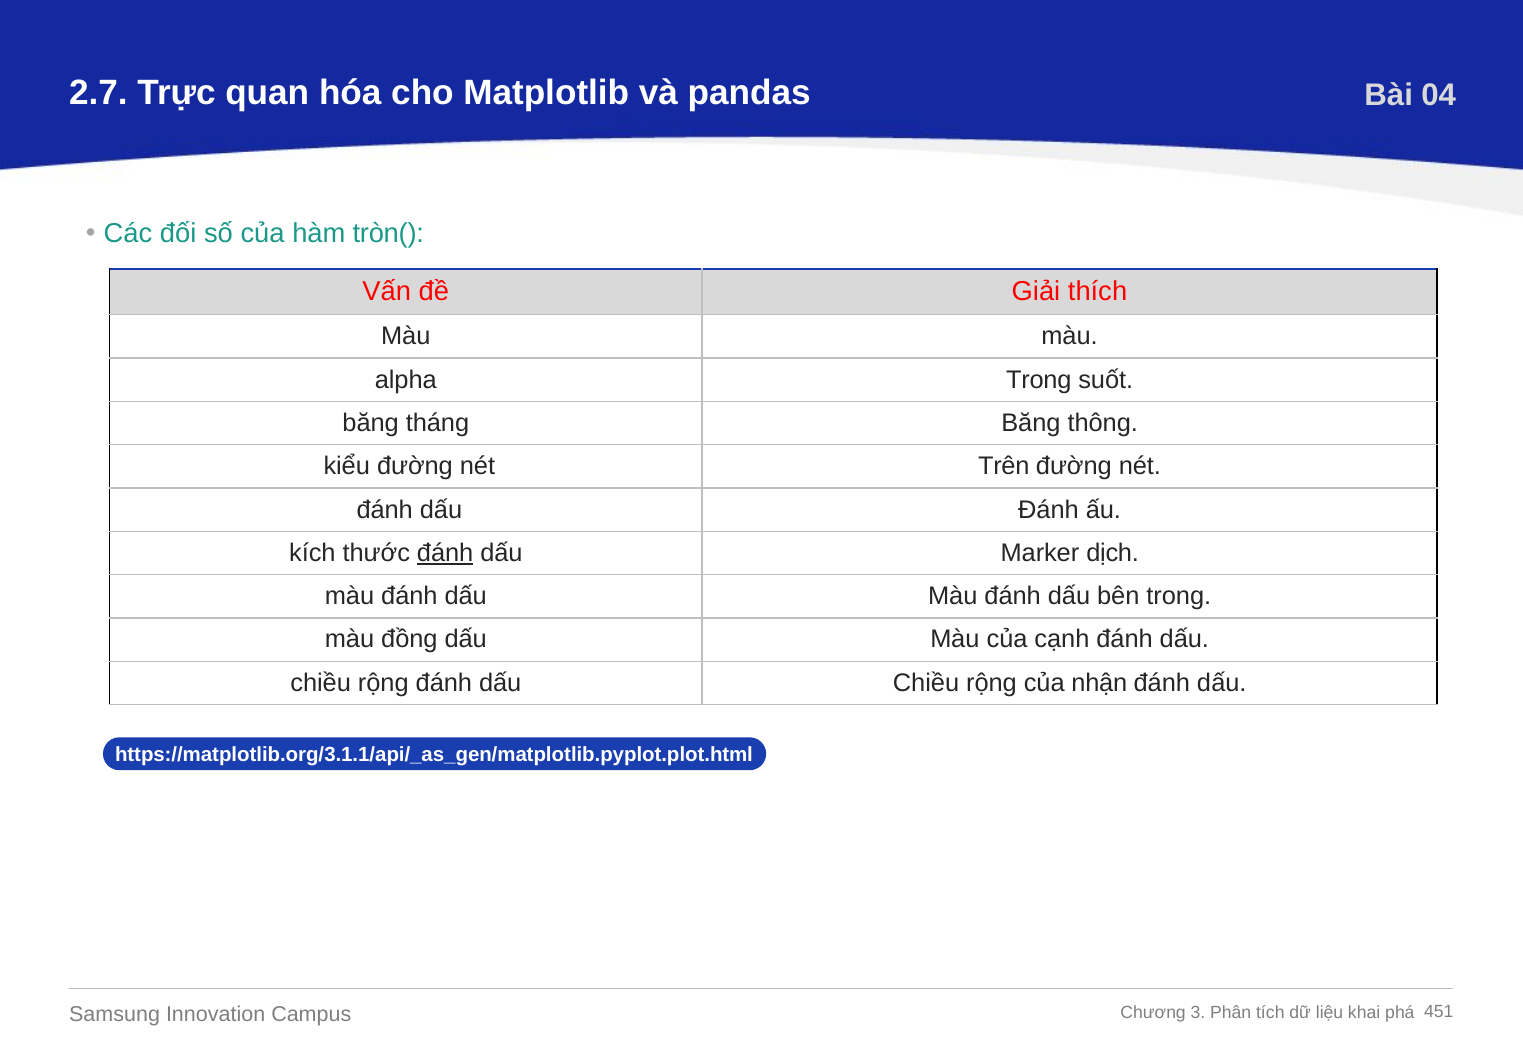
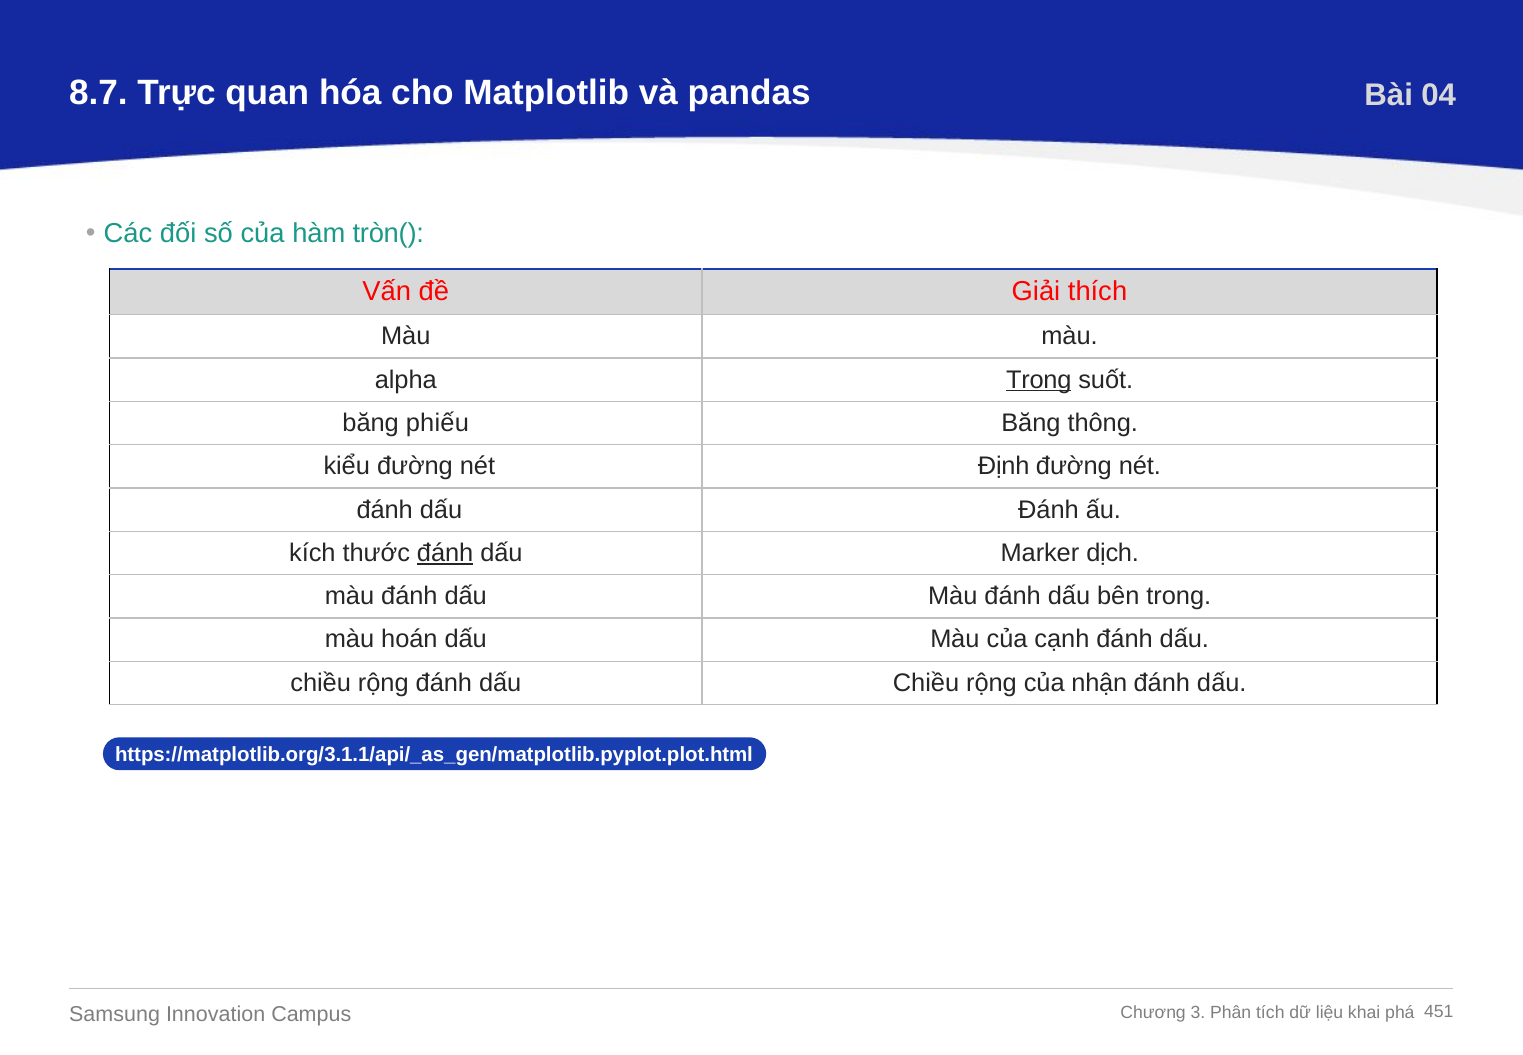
2.7: 2.7 -> 8.7
Trong at (1039, 380) underline: none -> present
tháng: tháng -> phiếu
Trên: Trên -> Định
đồng: đồng -> hoán
